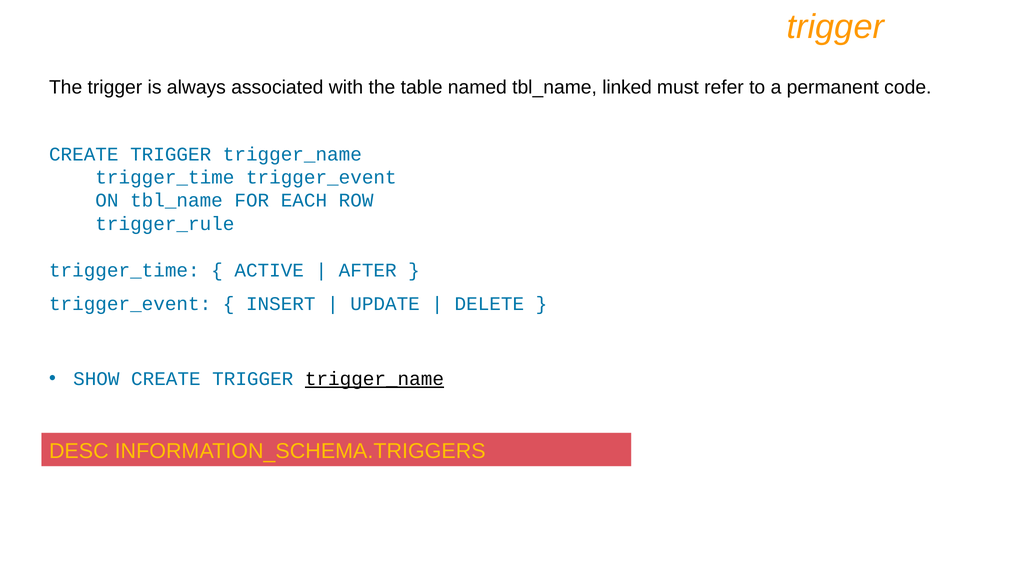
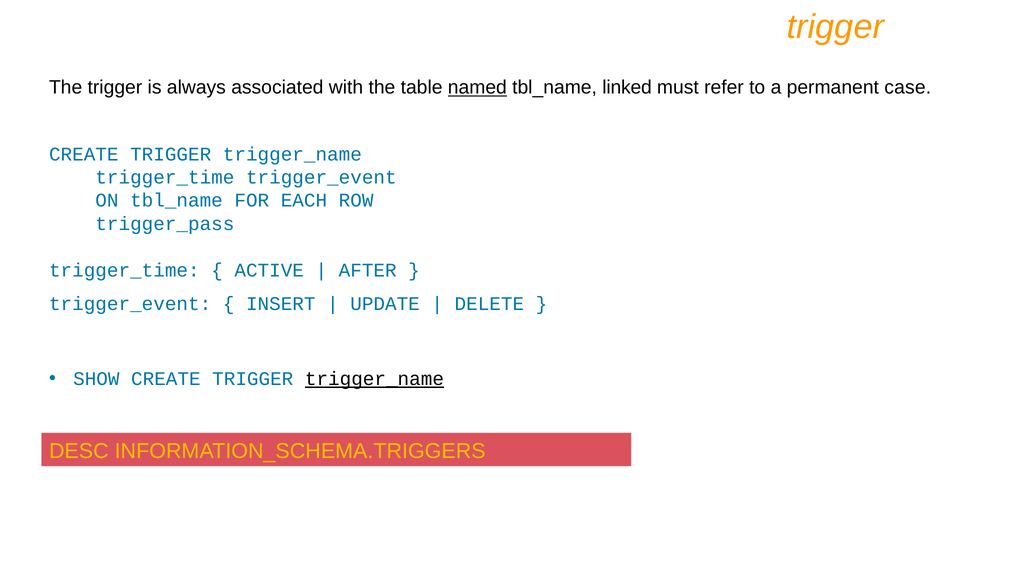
named underline: none -> present
code: code -> case
trigger_rule: trigger_rule -> trigger_pass
